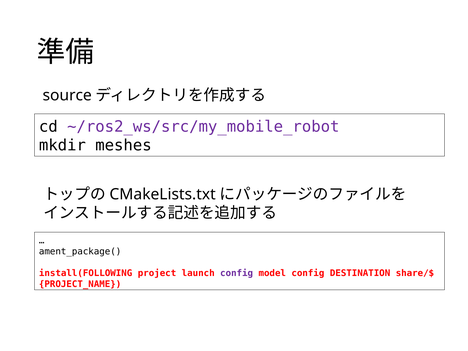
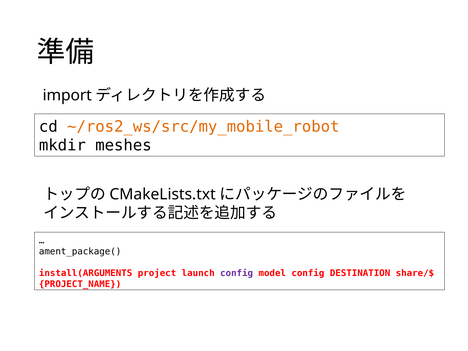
source: source -> import
~/ros2_ws/src/my_mobile_robot colour: purple -> orange
install(FOLLOWING: install(FOLLOWING -> install(ARGUMENTS
